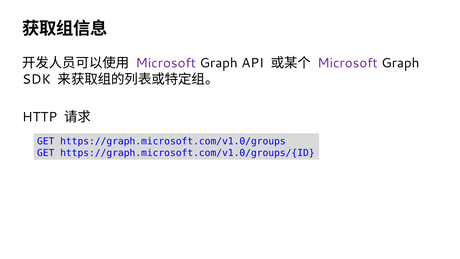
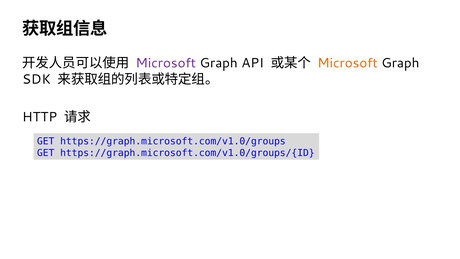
Microsoft at (347, 63) colour: purple -> orange
